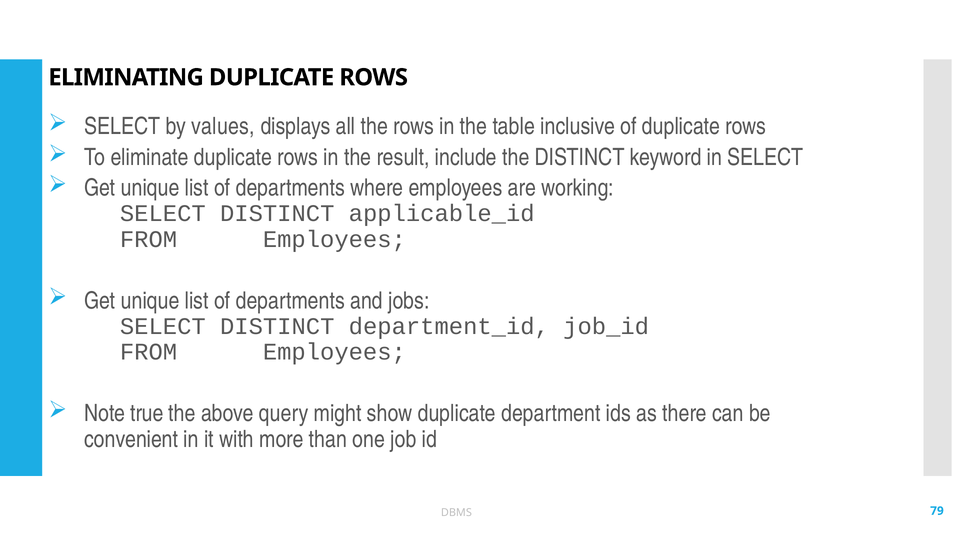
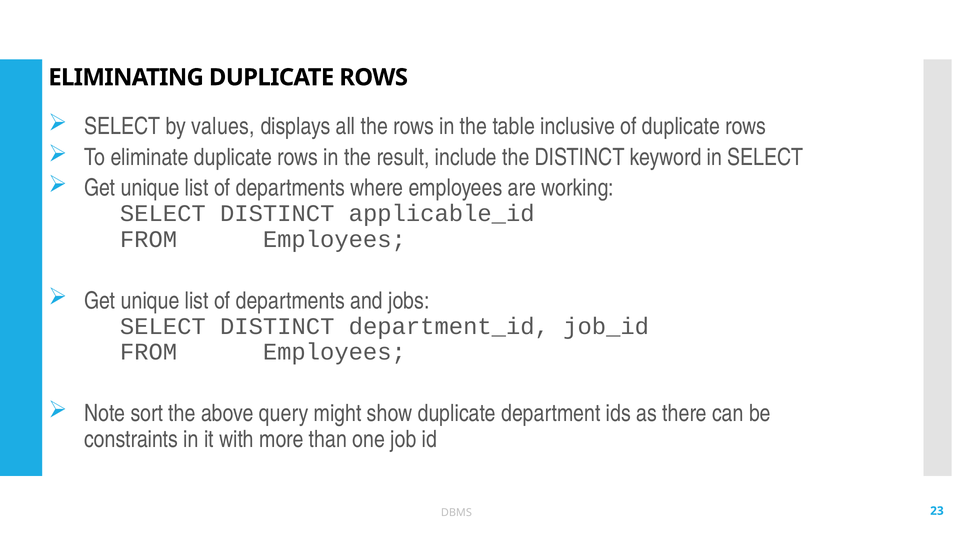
true: true -> sort
convenient: convenient -> constraints
79: 79 -> 23
